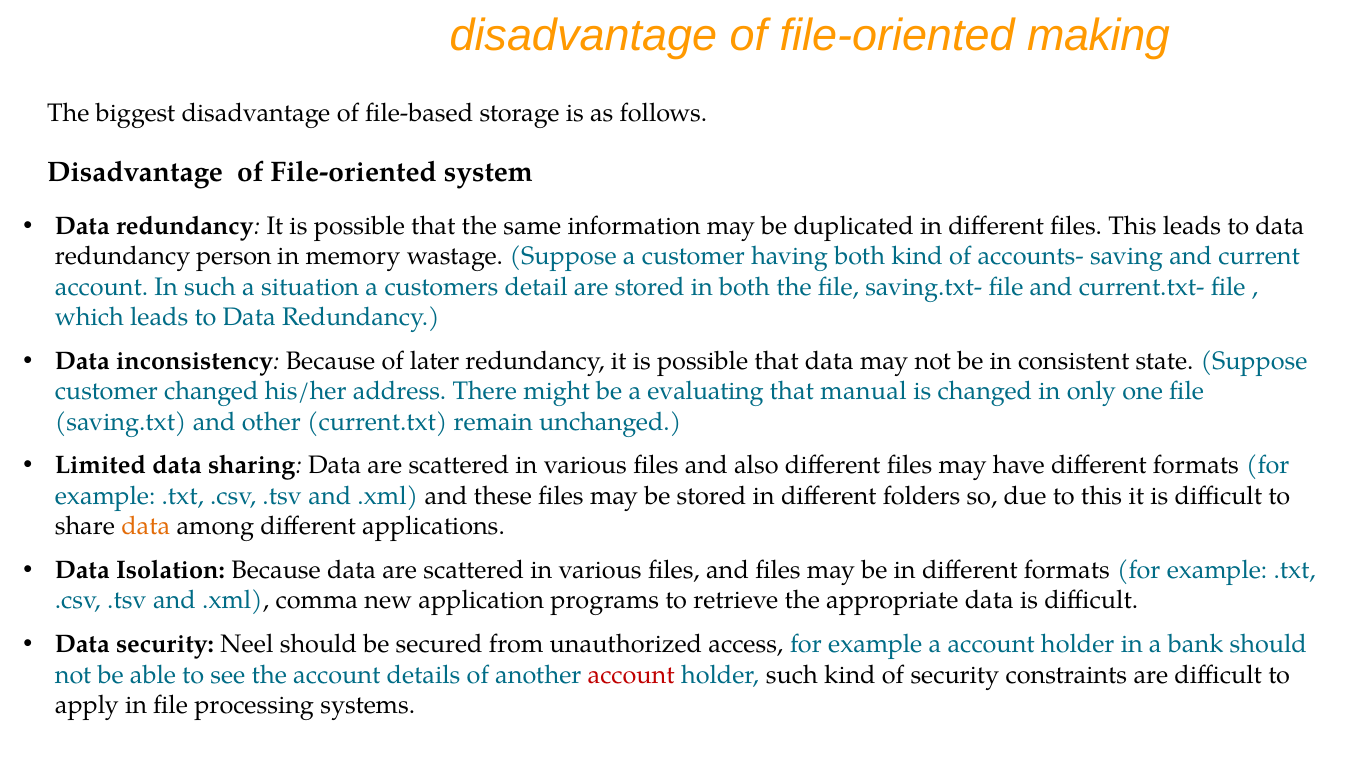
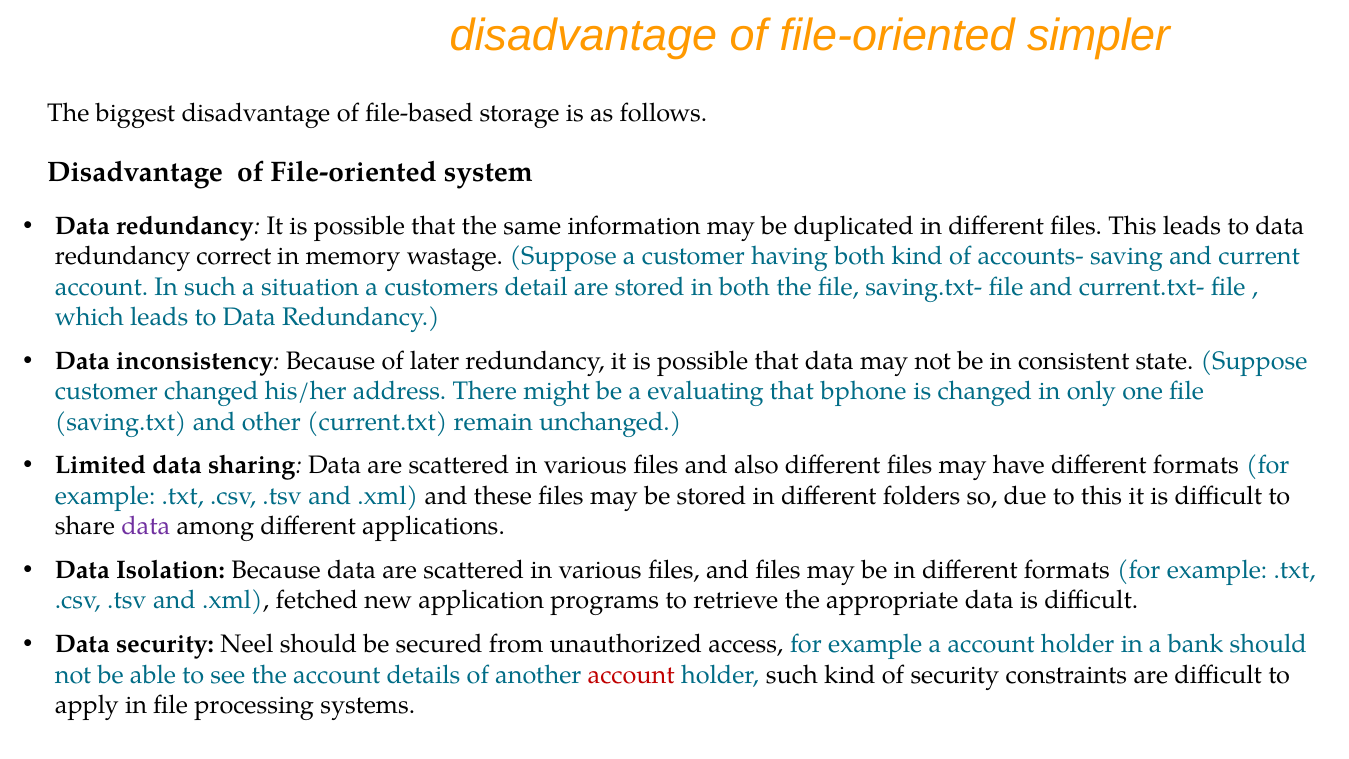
making: making -> simpler
person: person -> correct
manual: manual -> bphone
data at (146, 526) colour: orange -> purple
comma: comma -> fetched
